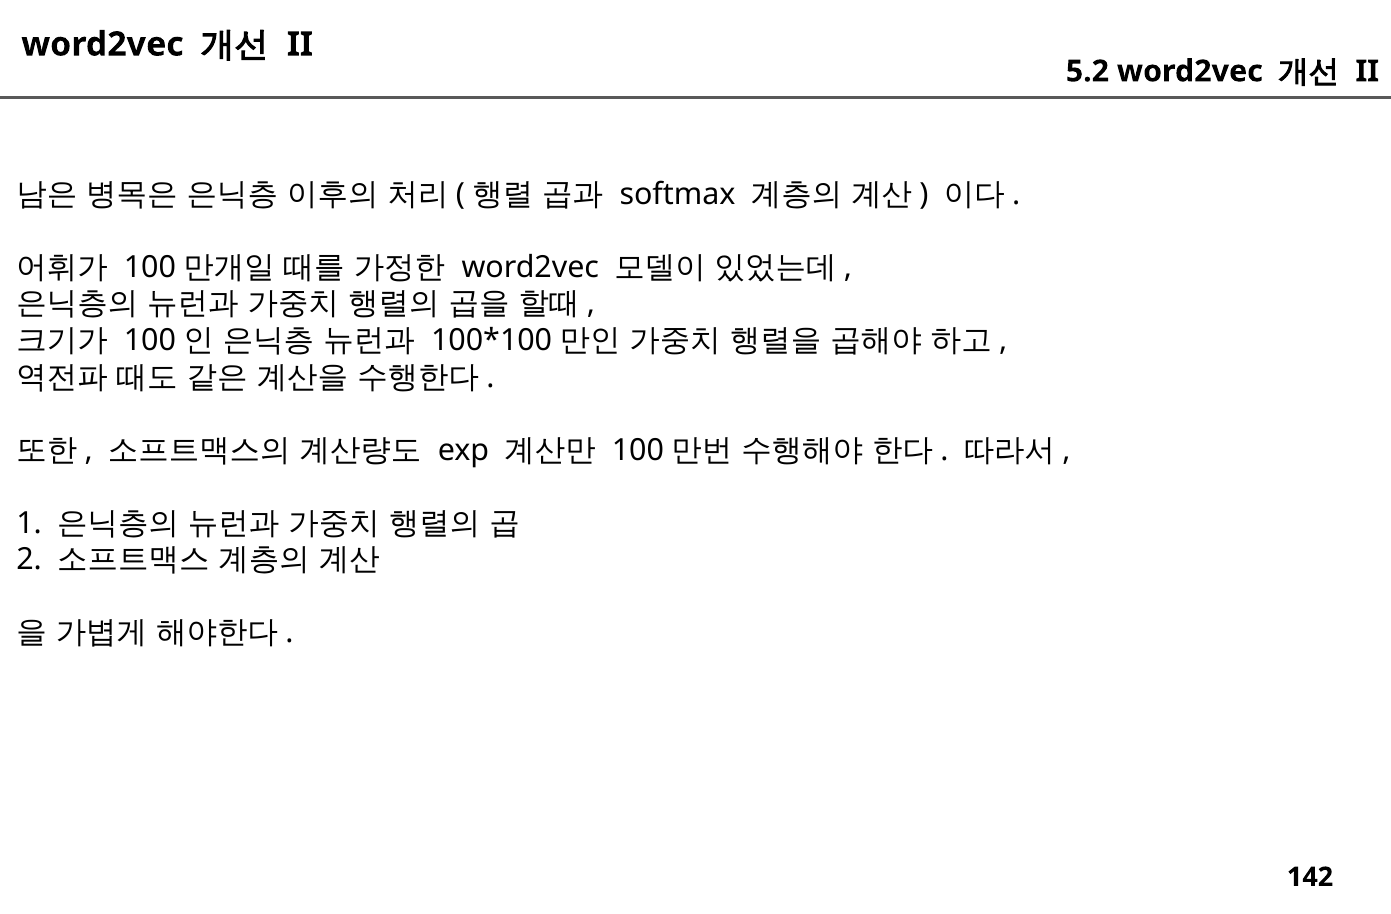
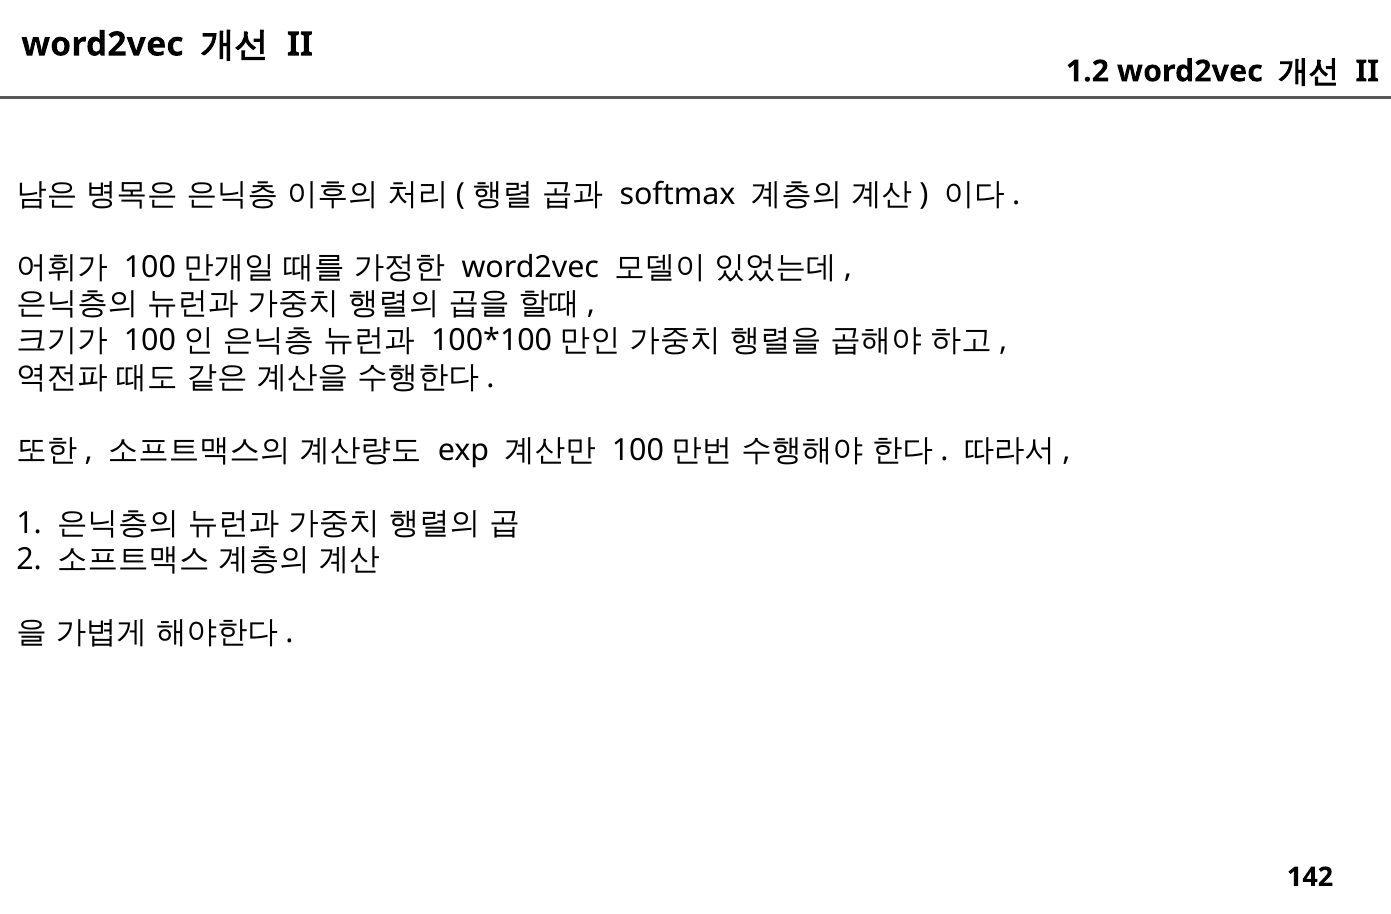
5.2: 5.2 -> 1.2
